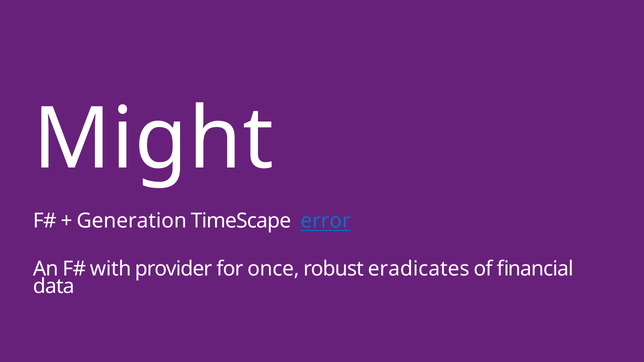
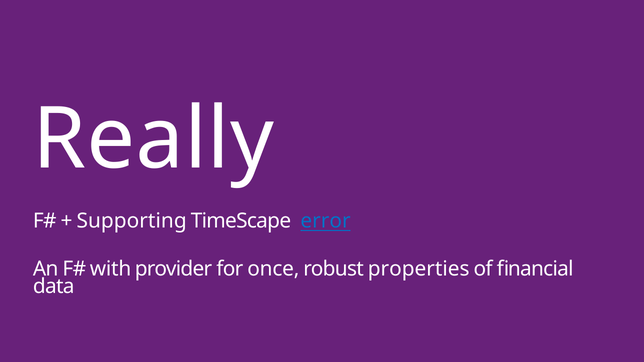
Might: Might -> Really
Generation: Generation -> Supporting
eradicates: eradicates -> properties
